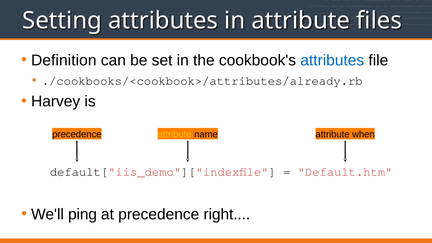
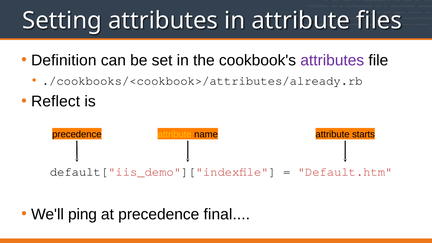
attributes at (332, 60) colour: blue -> purple
Harvey: Harvey -> Reflect
when: when -> starts
right: right -> final
